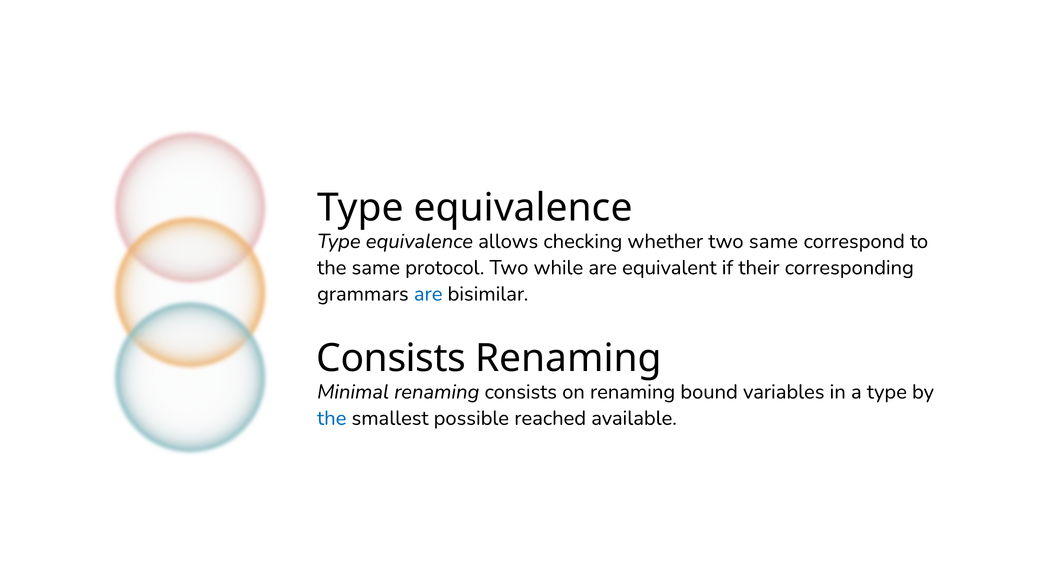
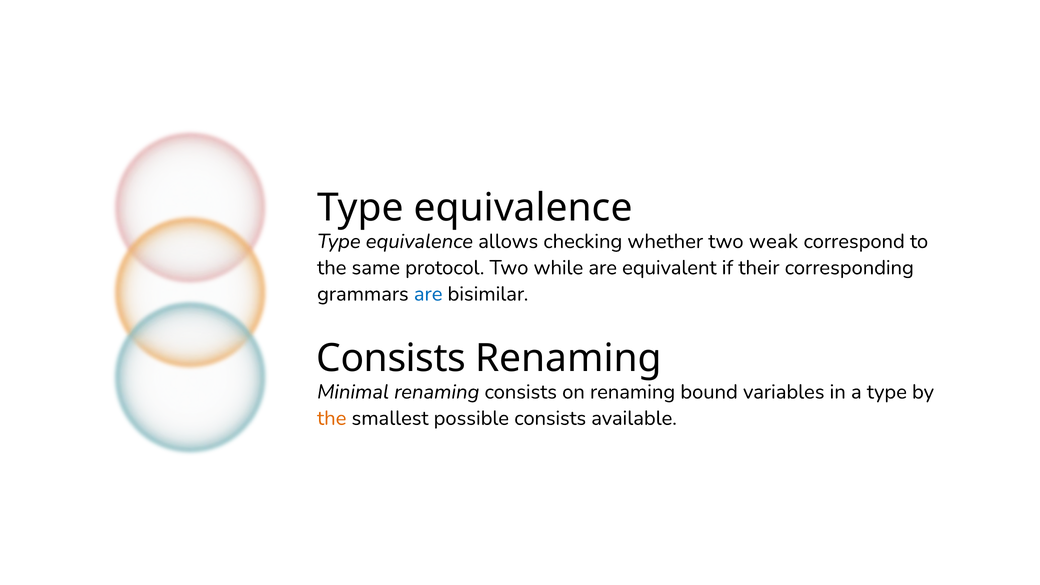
two same: same -> weak
the at (332, 418) colour: blue -> orange
possible reached: reached -> consists
